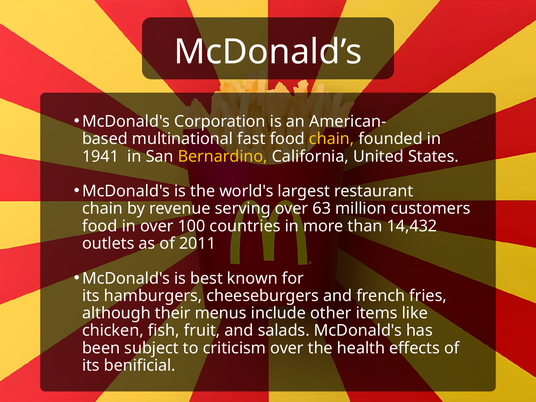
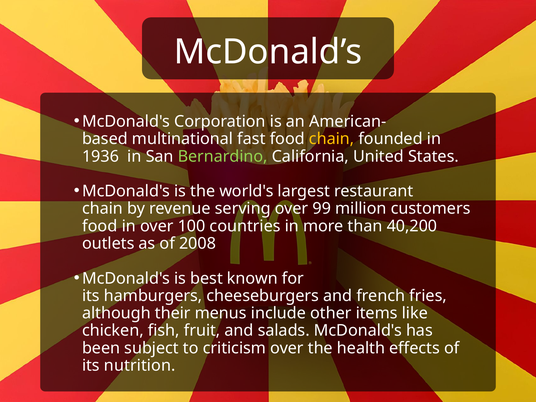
1941: 1941 -> 1936
Bernardino colour: yellow -> light green
63: 63 -> 99
14,432: 14,432 -> 40,200
2011: 2011 -> 2008
benificial: benificial -> nutrition
